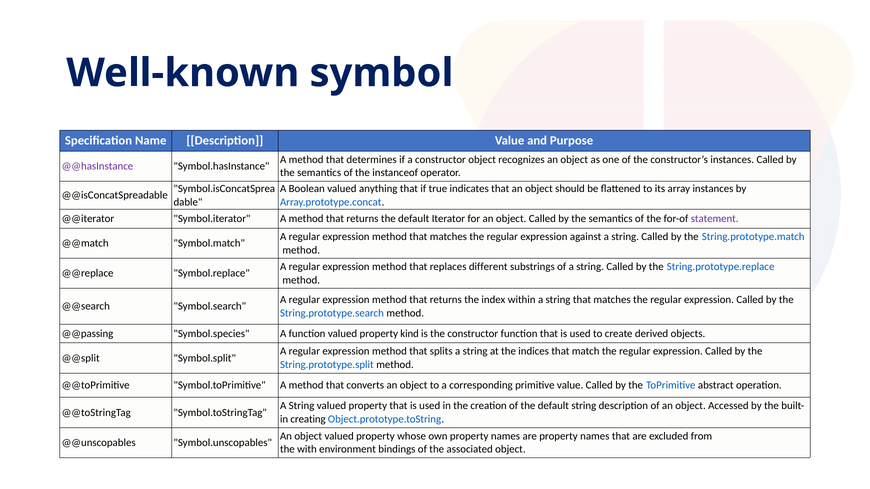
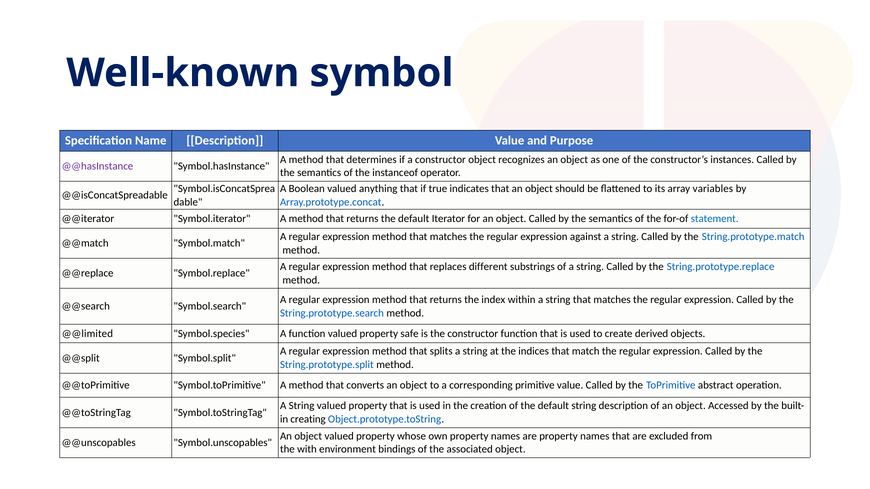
array instances: instances -> variables
statement colour: purple -> blue
@@passing: @@passing -> @@limited
kind: kind -> safe
